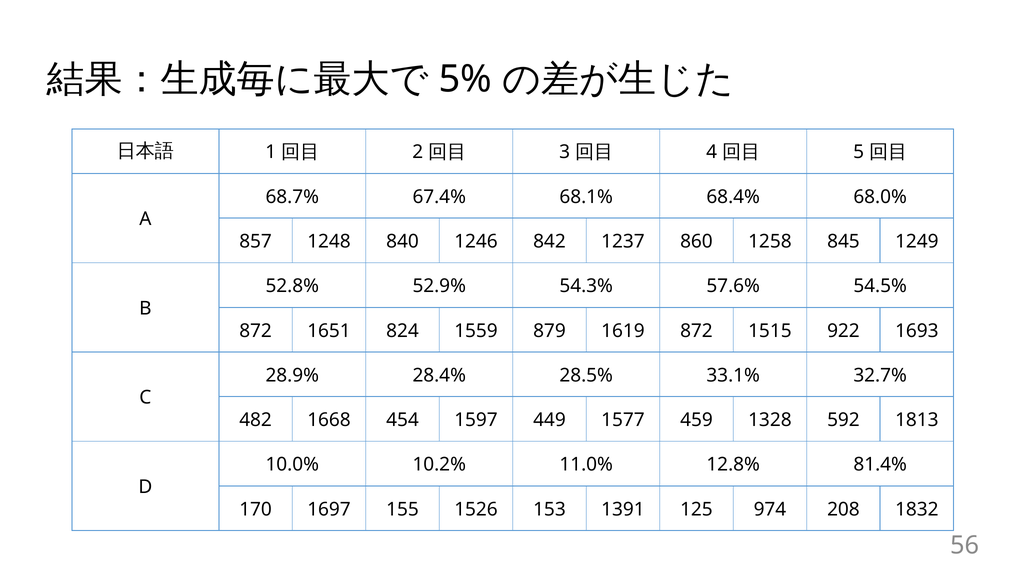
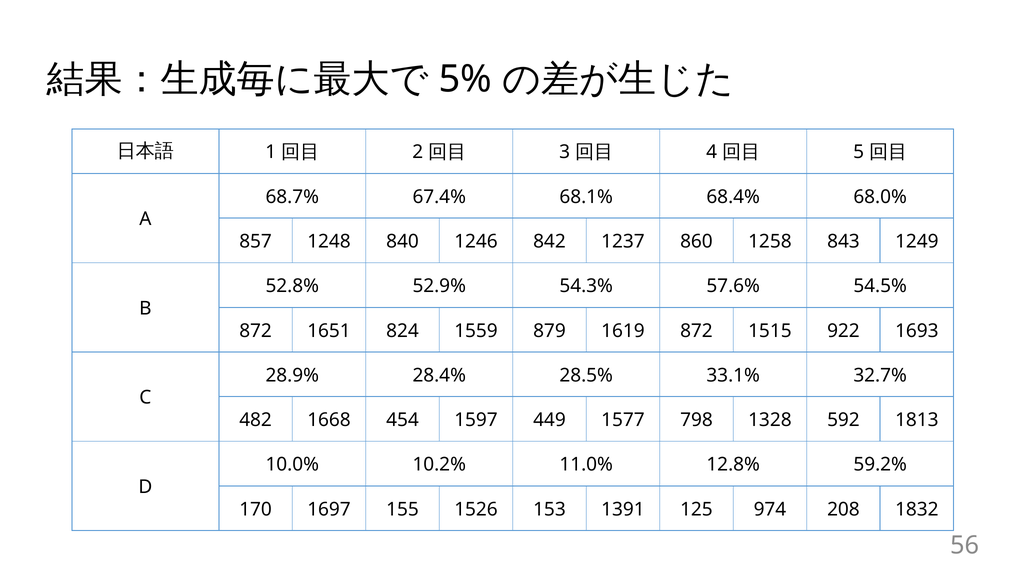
845: 845 -> 843
459: 459 -> 798
81.4%: 81.4% -> 59.2%
